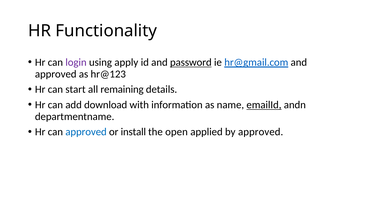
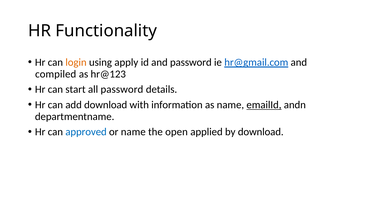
login colour: purple -> orange
password at (191, 62) underline: present -> none
approved at (56, 74): approved -> compiled
all remaining: remaining -> password
or install: install -> name
by approved: approved -> download
